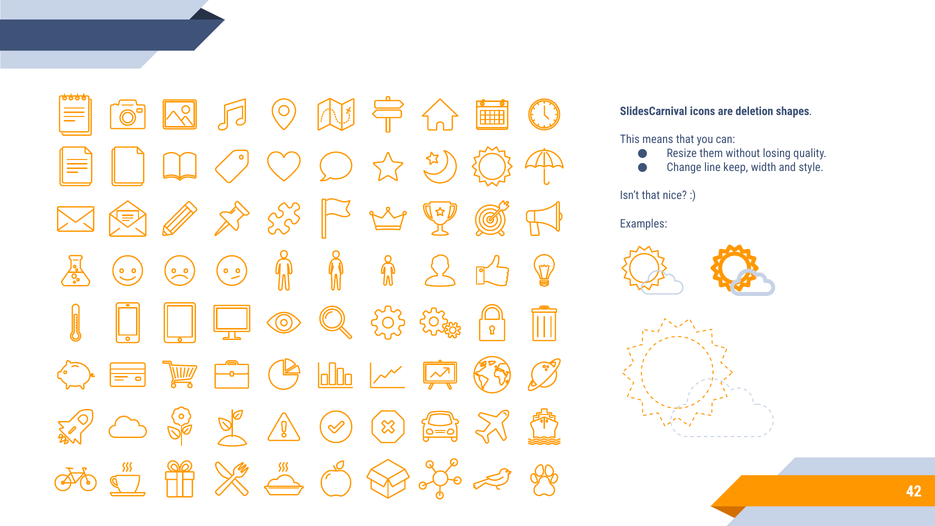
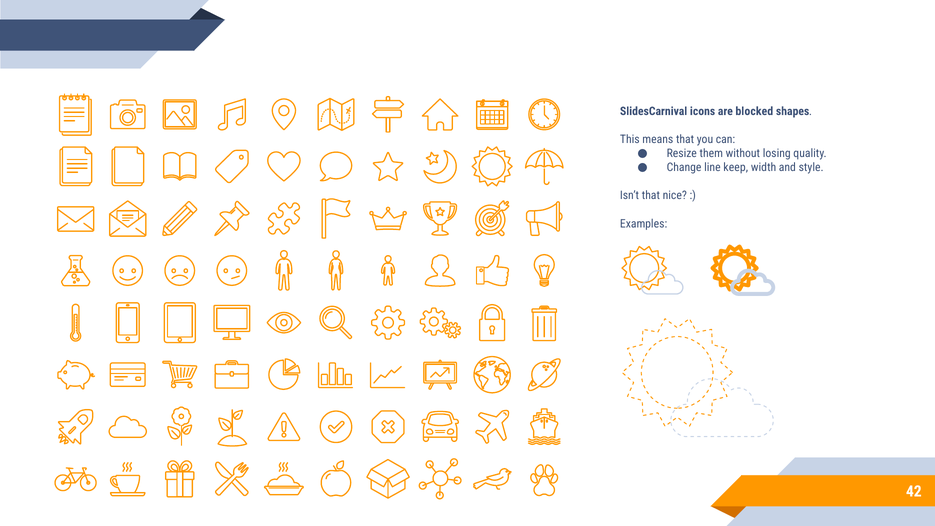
deletion: deletion -> blocked
